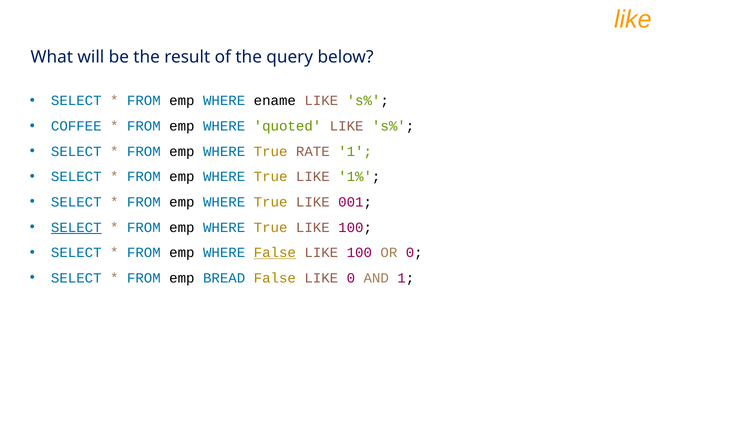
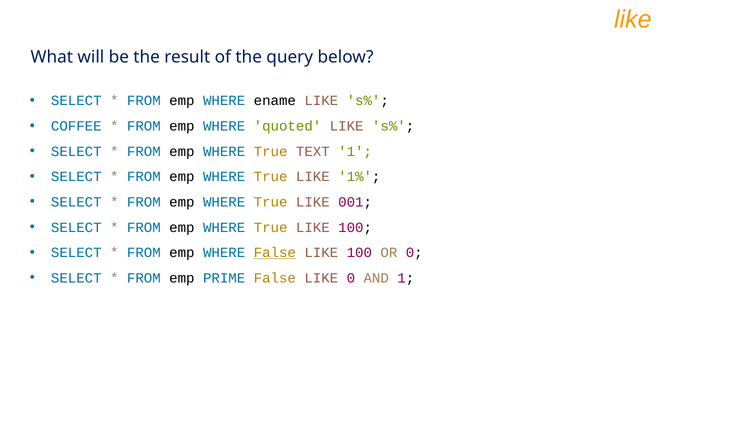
RATE: RATE -> TEXT
SELECT at (76, 228) underline: present -> none
BREAD: BREAD -> PRIME
